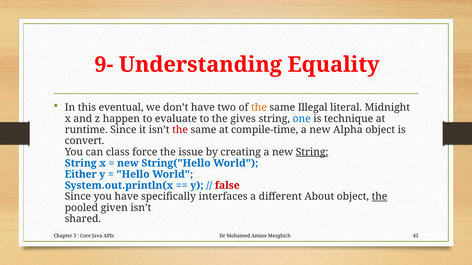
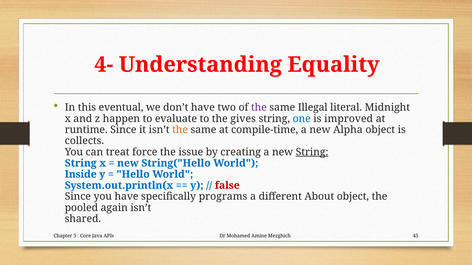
9-: 9- -> 4-
the at (259, 108) colour: orange -> purple
technique: technique -> improved
the at (180, 130) colour: red -> orange
convert: convert -> collects
class: class -> treat
Either: Either -> Inside
interfaces: interfaces -> programs
the at (380, 197) underline: present -> none
given: given -> again
